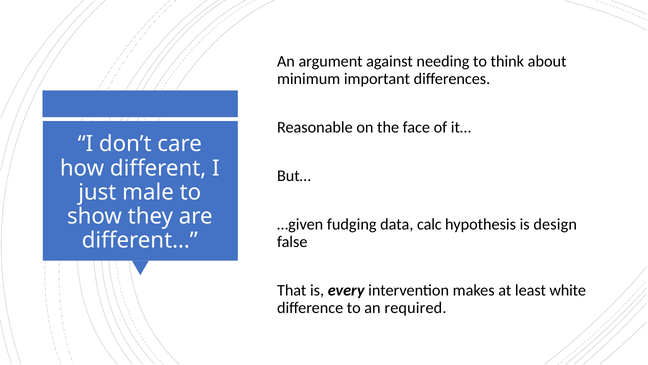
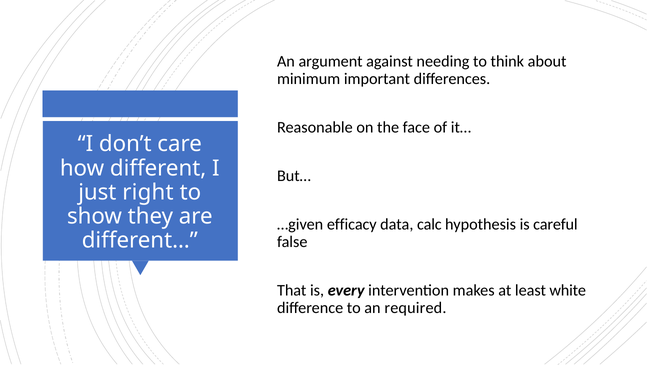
male: male -> right
fudging: fudging -> efficacy
design: design -> careful
